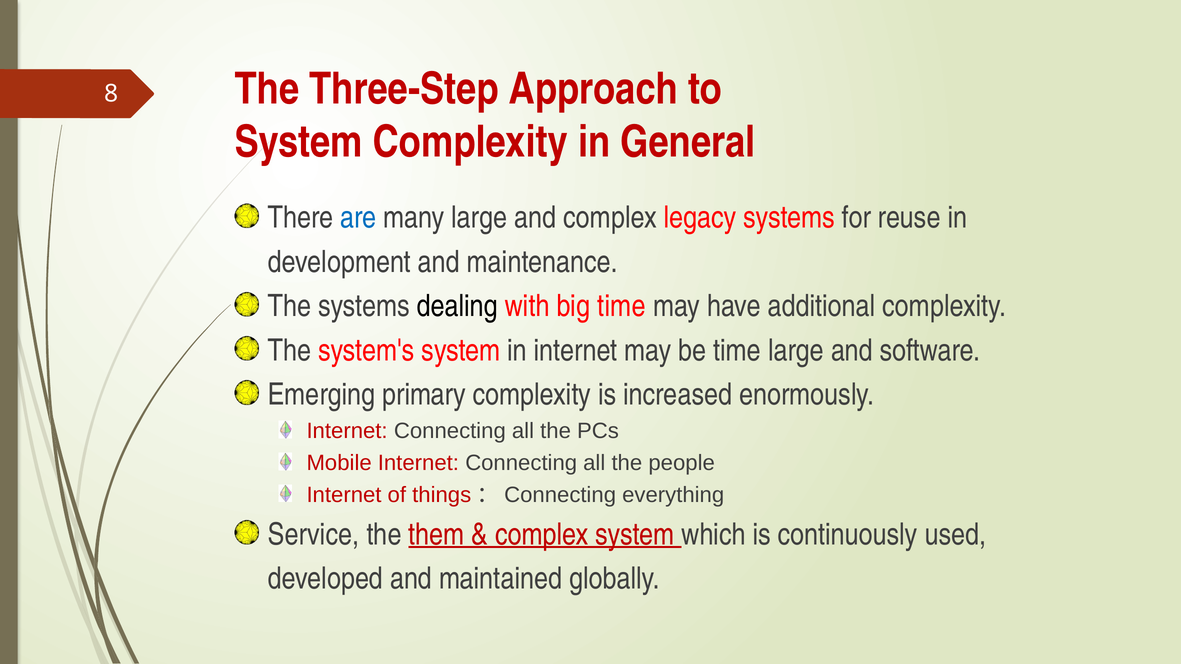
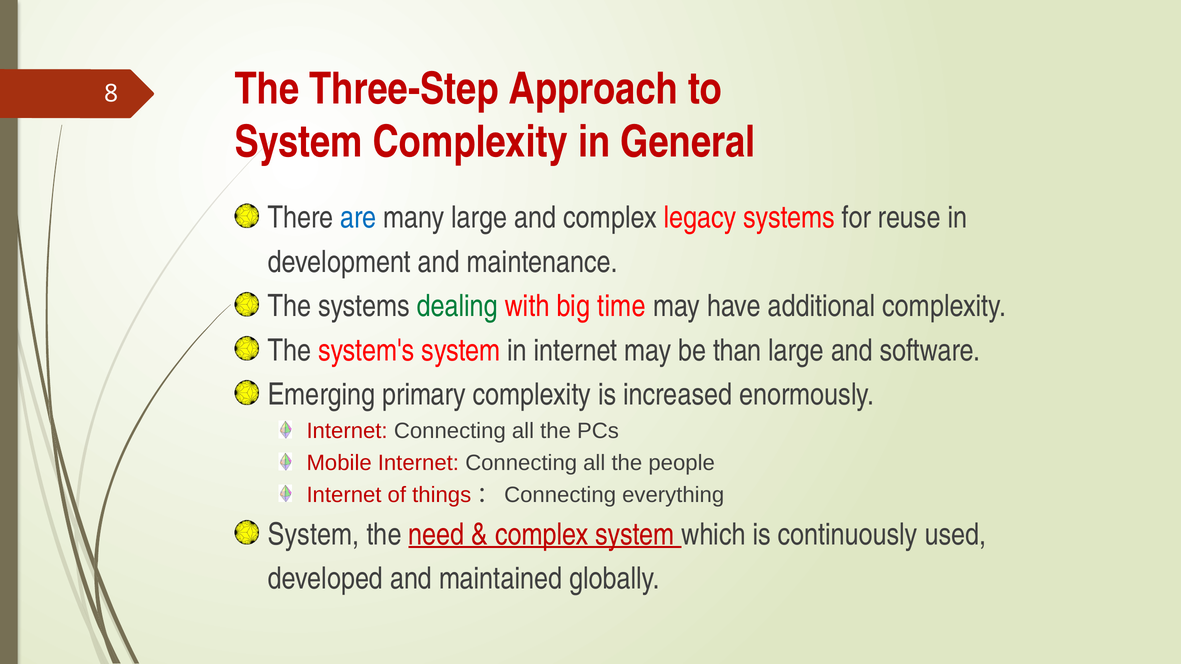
dealing colour: black -> green
be time: time -> than
Service at (314, 535): Service -> System
them: them -> need
